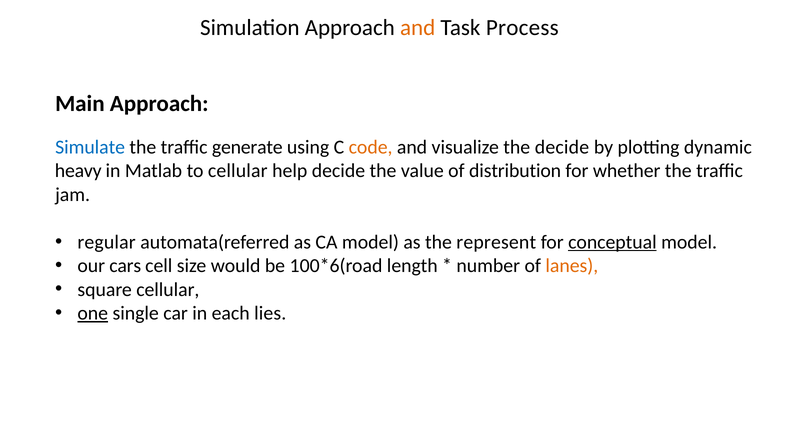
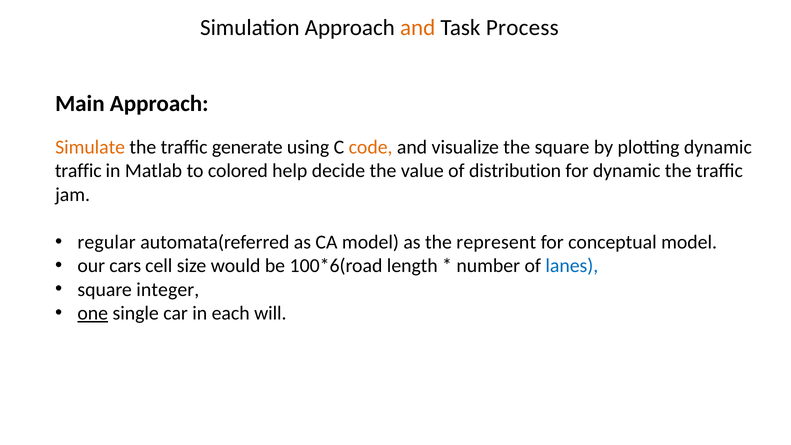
Simulate colour: blue -> orange
the decide: decide -> square
heavy at (78, 171): heavy -> traffic
to cellular: cellular -> colored
for whether: whether -> dynamic
conceptual underline: present -> none
lanes colour: orange -> blue
square cellular: cellular -> integer
lies: lies -> will
